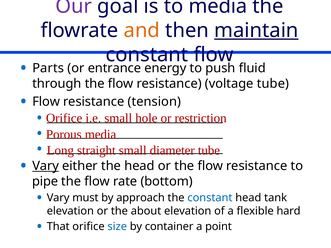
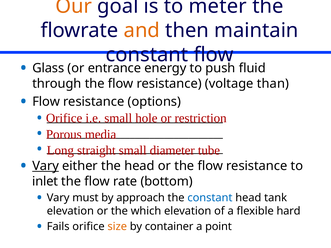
Our colour: purple -> orange
to media: media -> meter
maintain underline: present -> none
Parts: Parts -> Glass
voltage tube: tube -> than
tension: tension -> options
pipe: pipe -> inlet
about: about -> which
That: That -> Fails
size colour: blue -> orange
